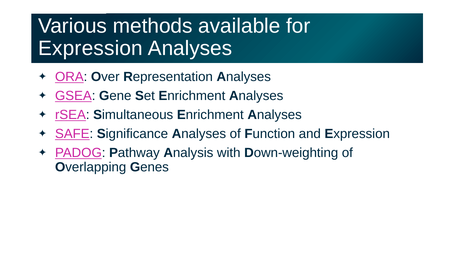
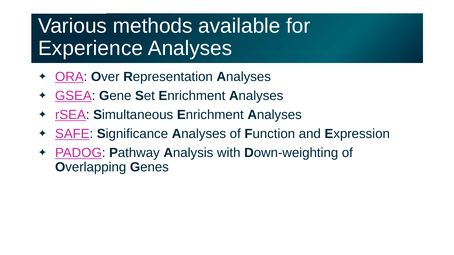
Expression at (91, 49): Expression -> Experience
